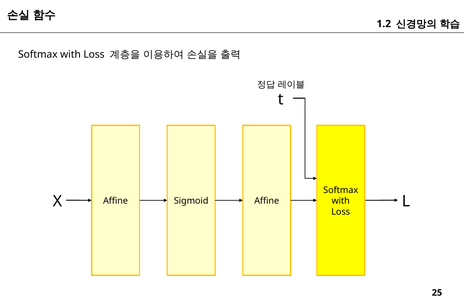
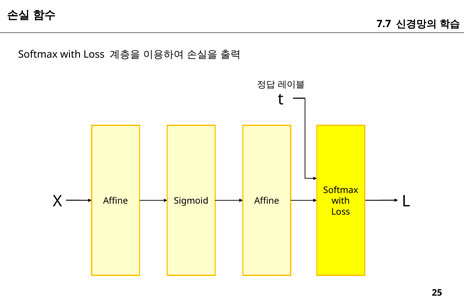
1.2: 1.2 -> 7.7
